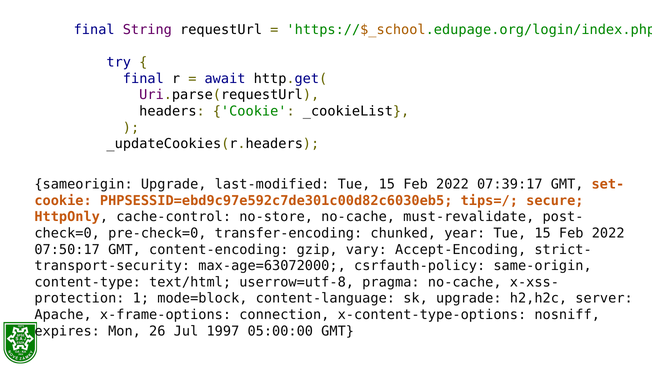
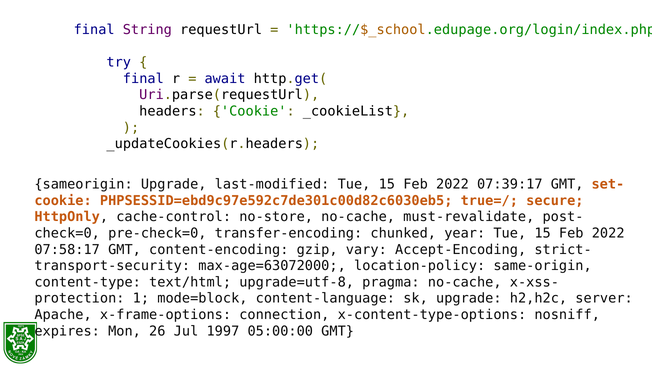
tips=/: tips=/ -> true=/
07:50:17: 07:50:17 -> 07:58:17
csrfauth-policy: csrfauth-policy -> location-policy
userrow=utf-8: userrow=utf-8 -> upgrade=utf-8
